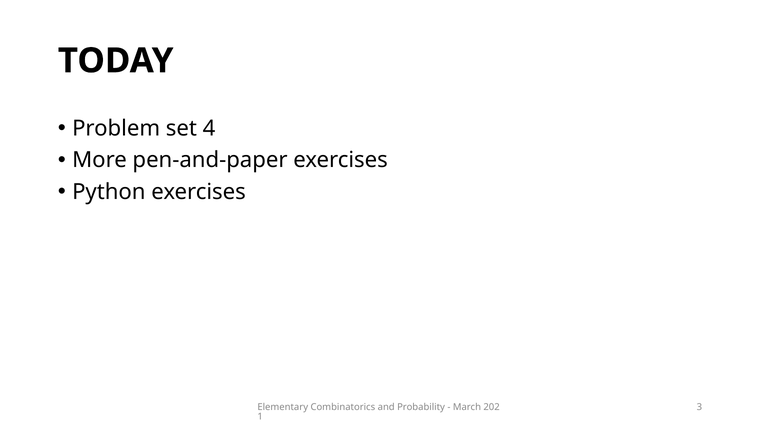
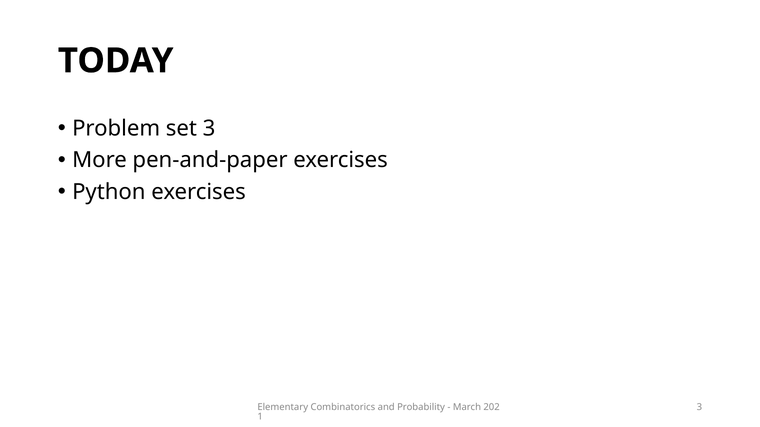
set 4: 4 -> 3
